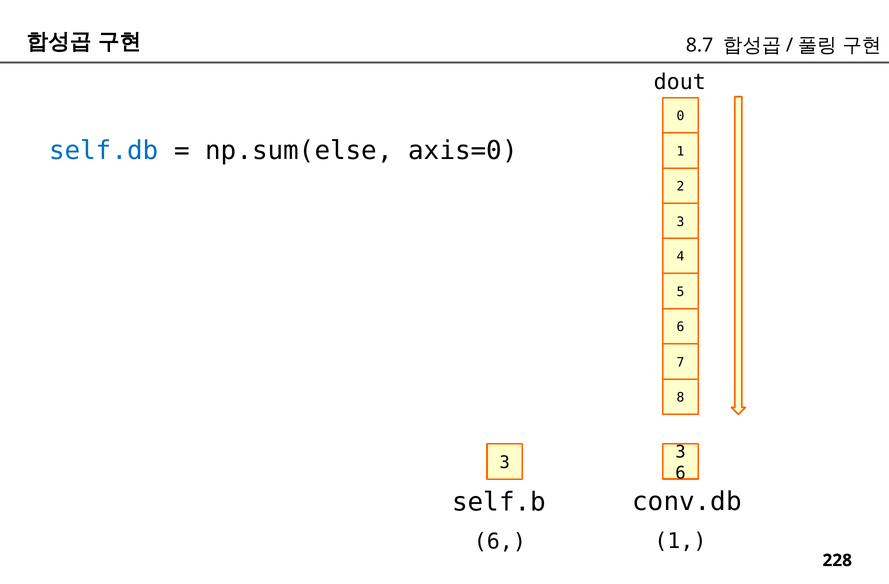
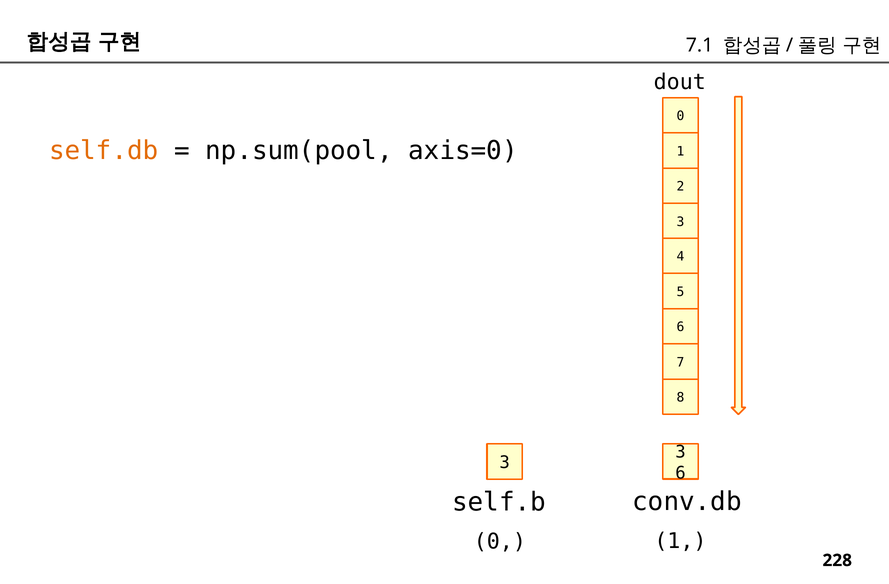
8.7: 8.7 -> 7.1
self.db colour: blue -> orange
np.sum(else: np.sum(else -> np.sum(pool
6 at (500, 541): 6 -> 0
